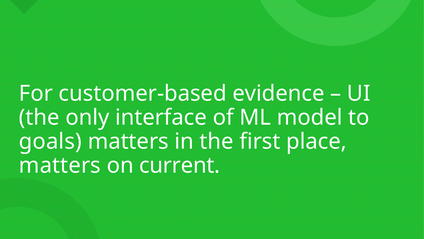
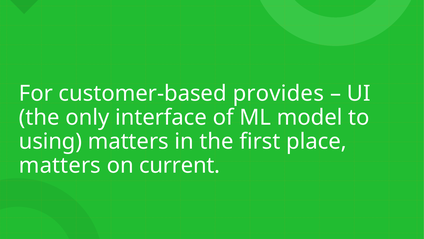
evidence: evidence -> provides
goals: goals -> using
